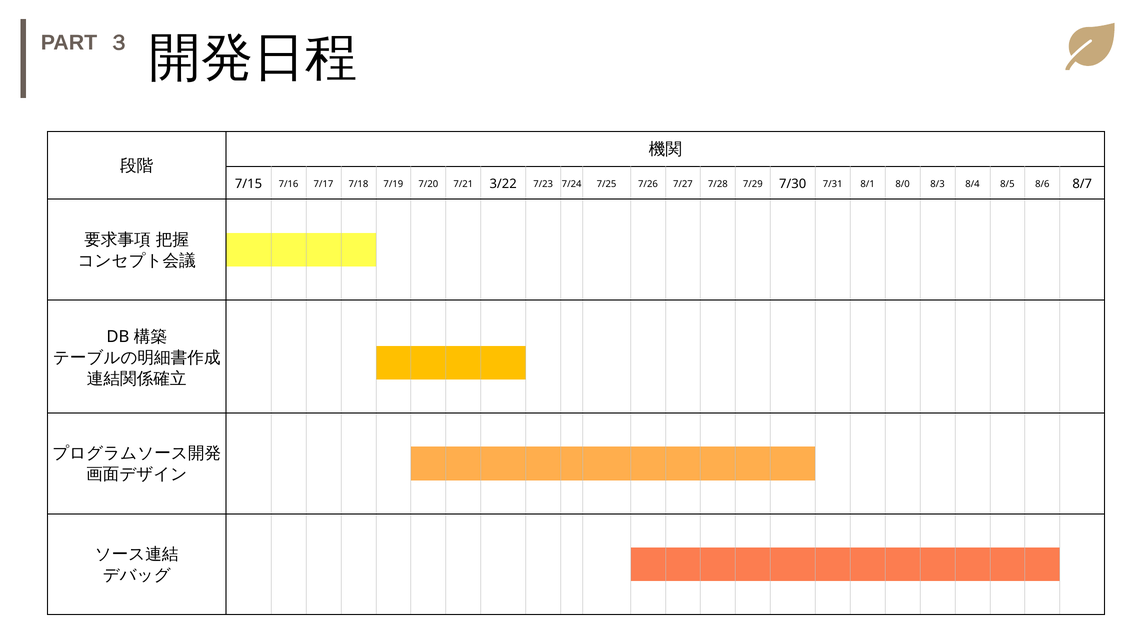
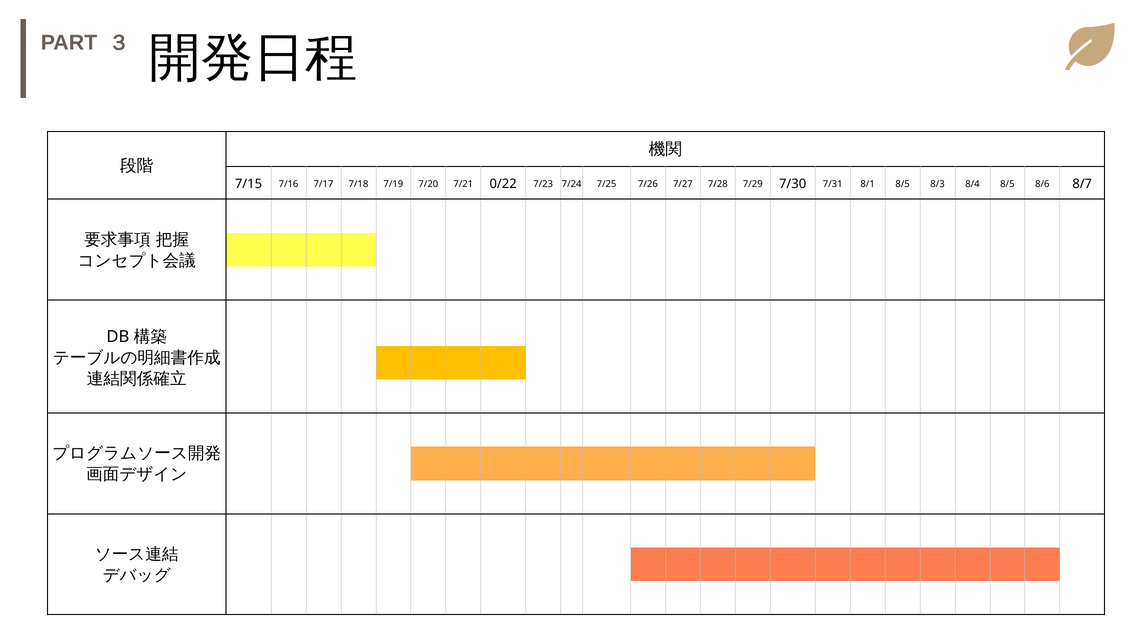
3/22: 3/22 -> 0/22
8/1 8/0: 8/0 -> 8/5
